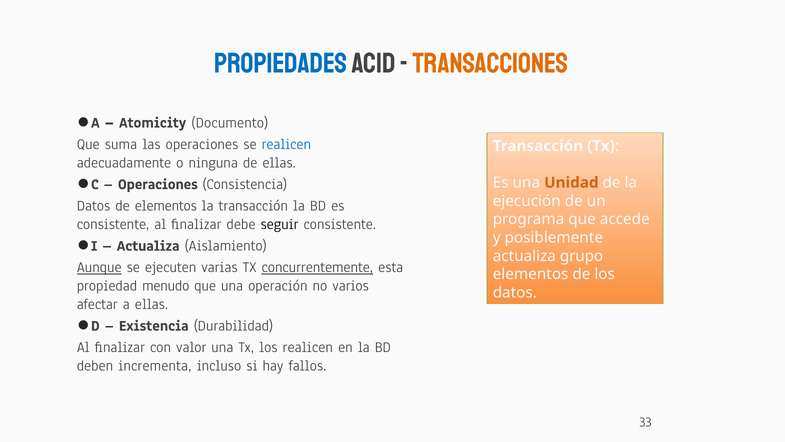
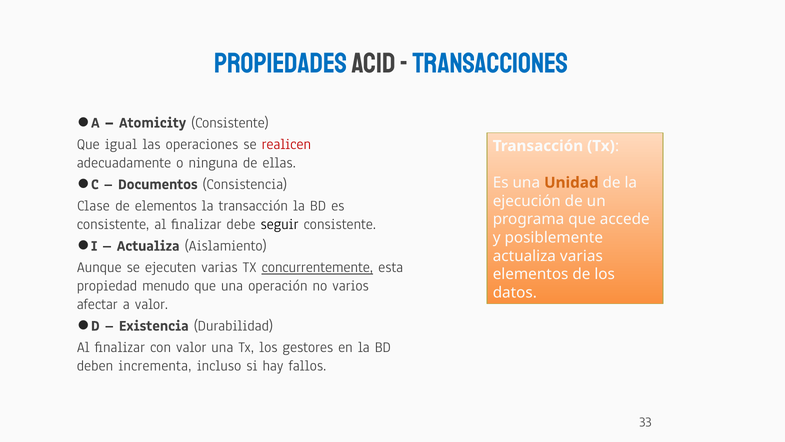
TRANSACCIONES colour: orange -> blue
Atomicity Documento: Documento -> Consistente
suma: suma -> igual
realicen at (286, 144) colour: blue -> red
Operaciones at (158, 184): Operaciones -> Documentos
Datos at (94, 206): Datos -> Clase
actualiza grupo: grupo -> varias
Aunque underline: present -> none
a ellas: ellas -> valor
los realicen: realicen -> gestores
